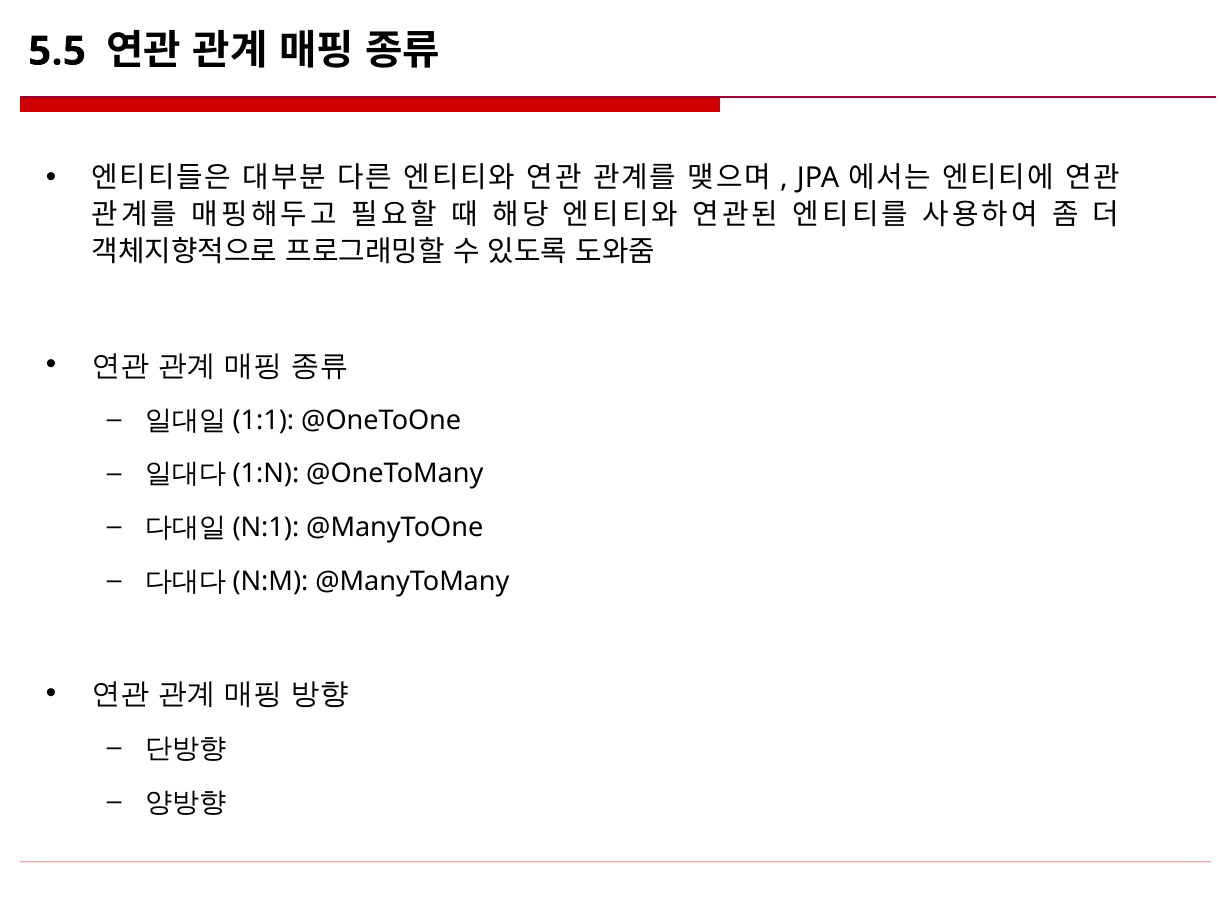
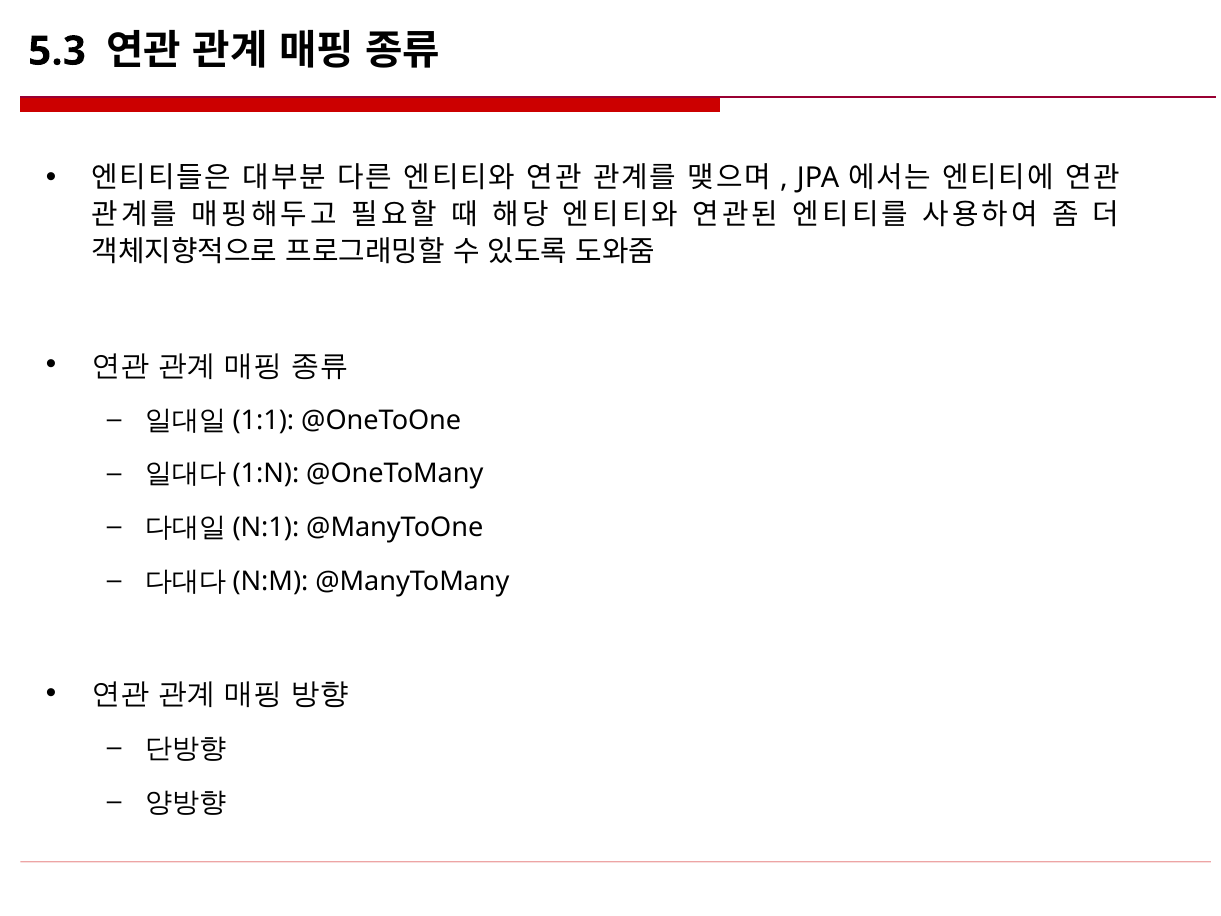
5.5: 5.5 -> 5.3
